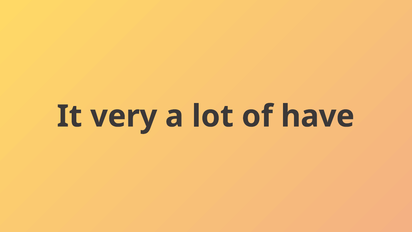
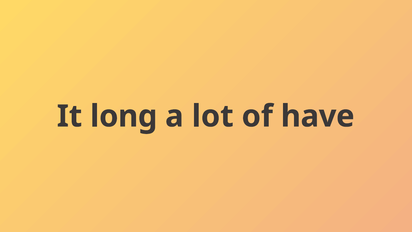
very: very -> long
